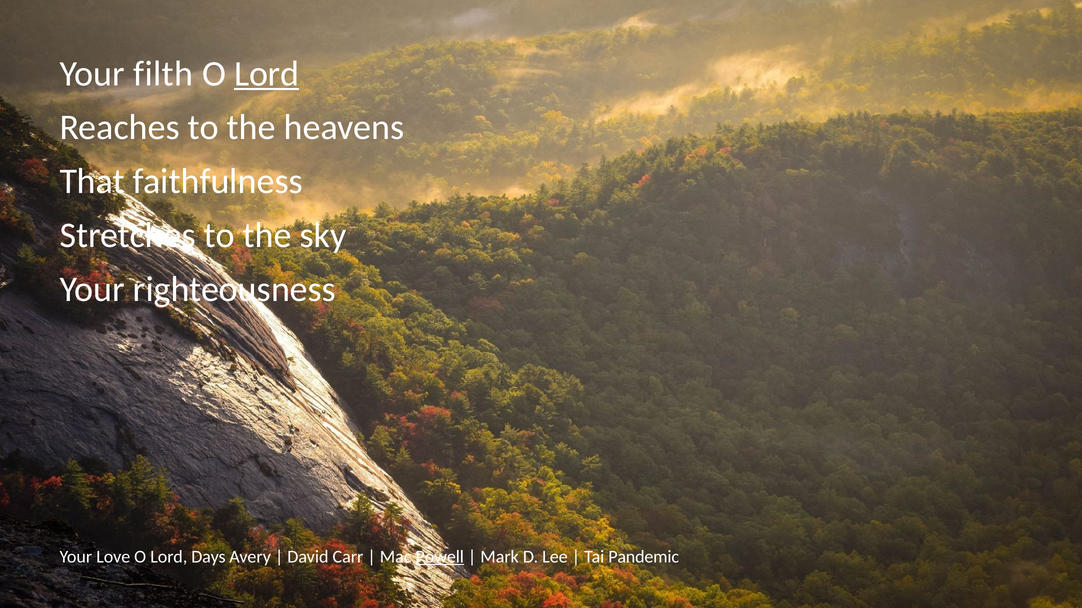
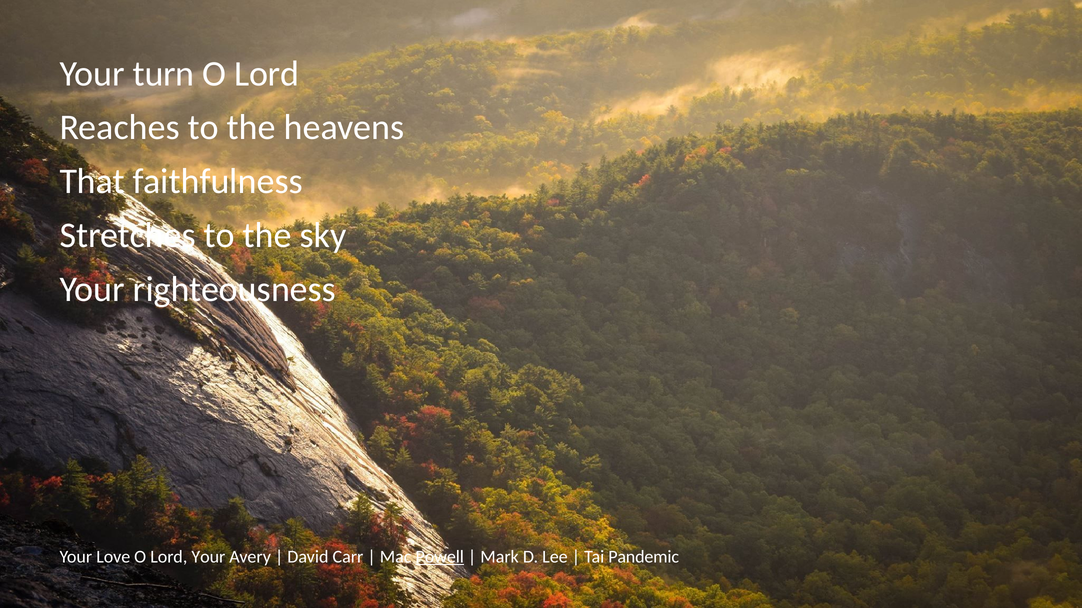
filth: filth -> turn
Lord at (267, 74) underline: present -> none
Lord Days: Days -> Your
